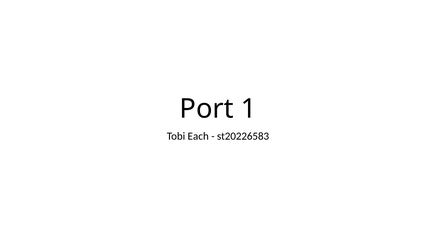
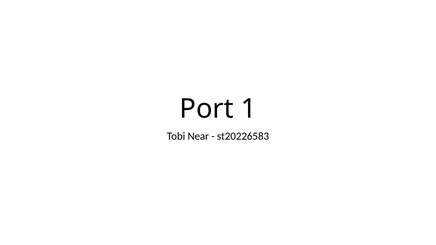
Each: Each -> Near
